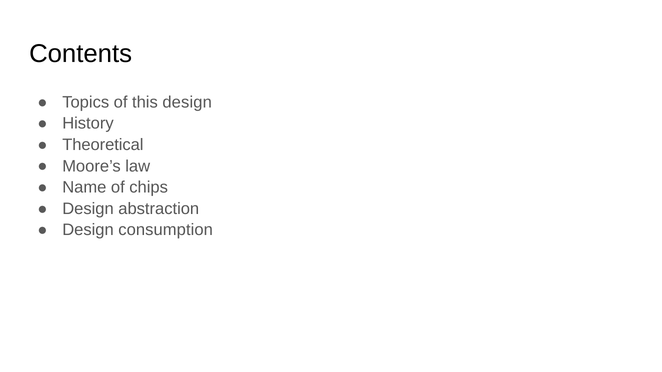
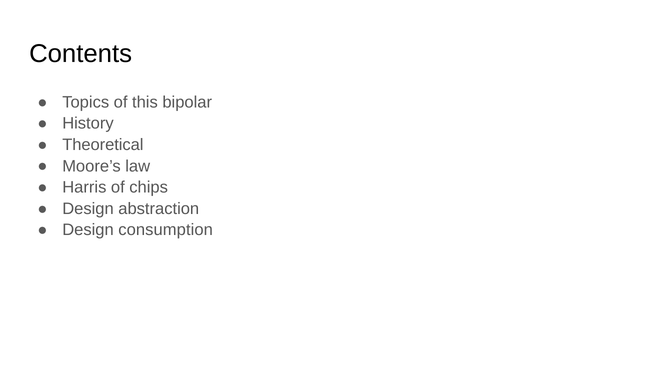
this design: design -> bipolar
Name: Name -> Harris
